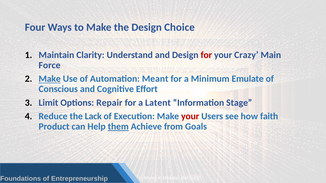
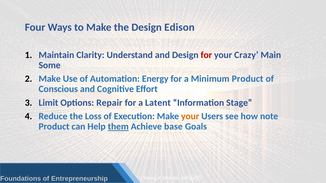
Choice: Choice -> Edison
Force: Force -> Some
Make at (50, 79) underline: present -> none
Meant: Meant -> Energy
Minimum Emulate: Emulate -> Product
Lack: Lack -> Loss
your at (190, 117) colour: red -> orange
faith: faith -> note
from: from -> base
